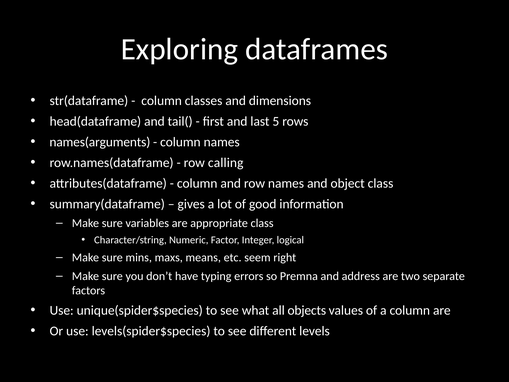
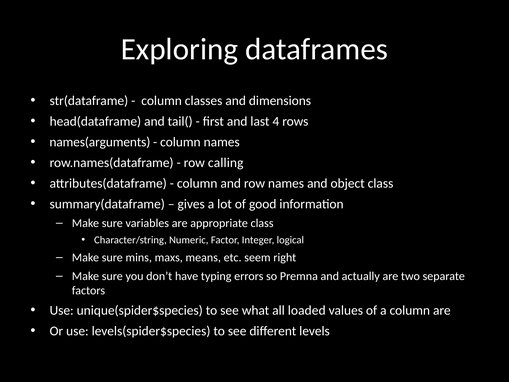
5: 5 -> 4
address: address -> actually
objects: objects -> loaded
